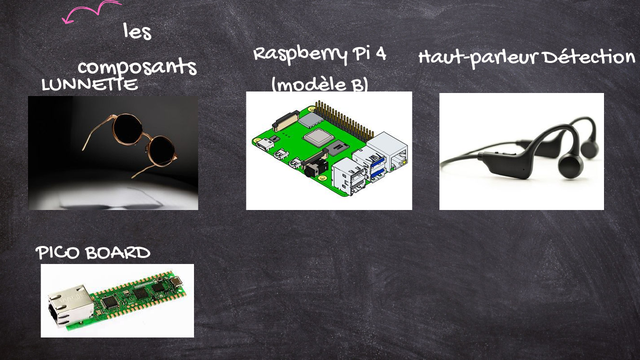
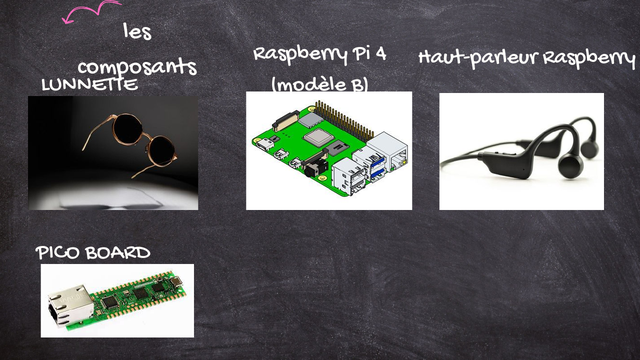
Haut-parleur Détection: Détection -> Raspberry
